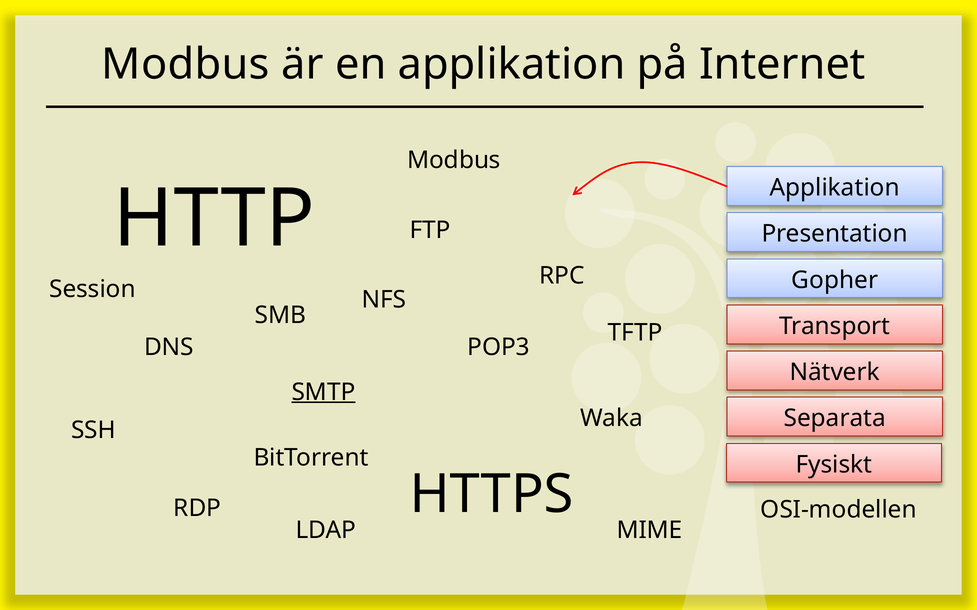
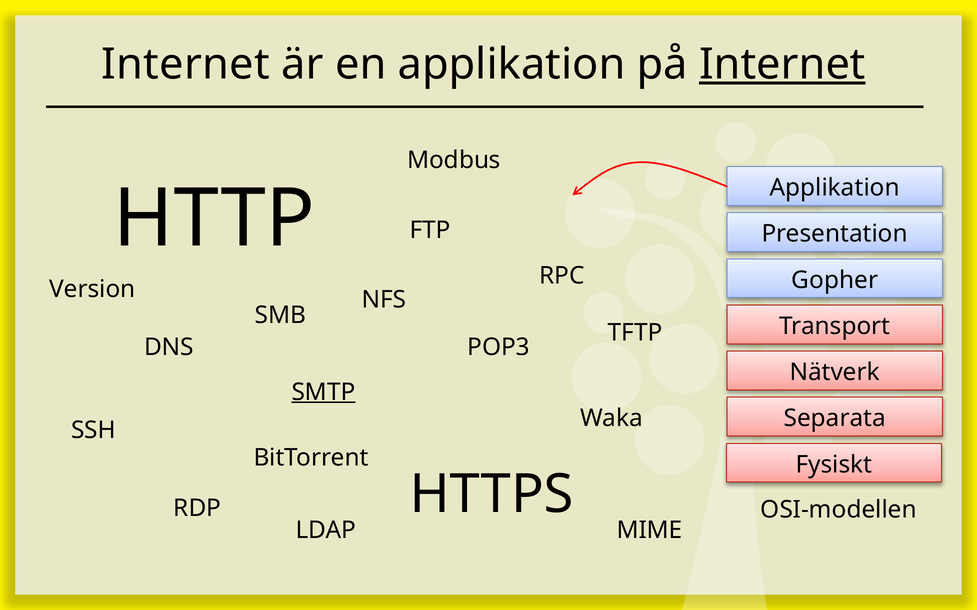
Modbus at (186, 64): Modbus -> Internet
Internet at (782, 64) underline: none -> present
Session: Session -> Version
